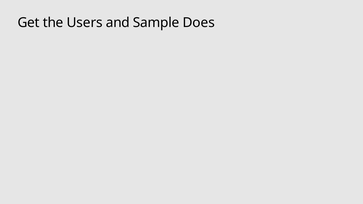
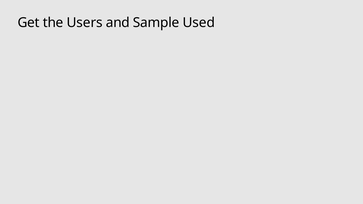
Does: Does -> Used
